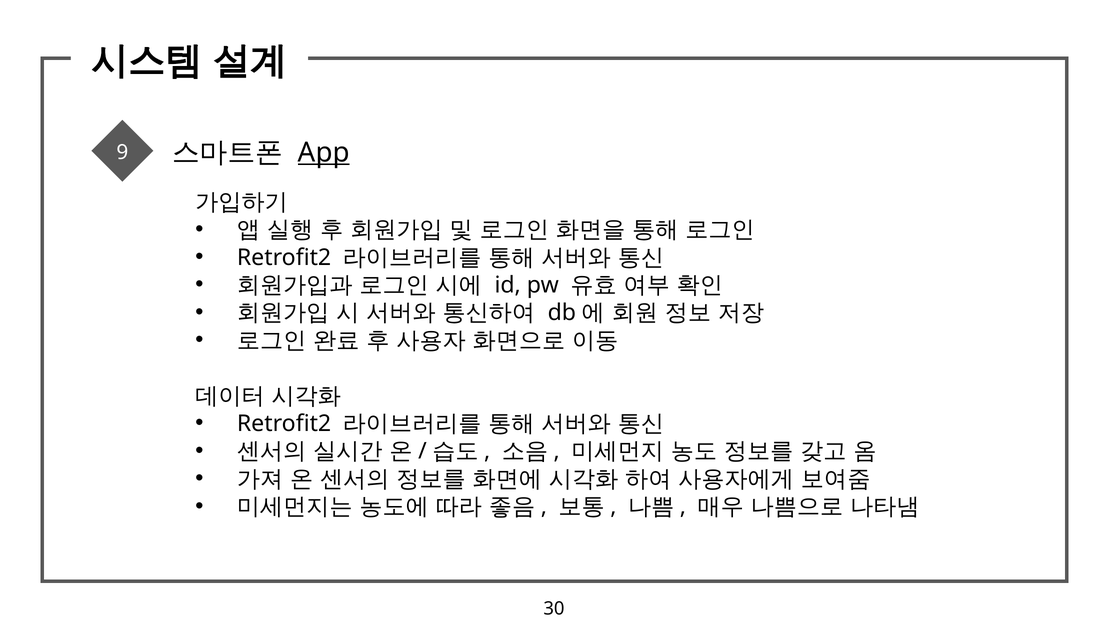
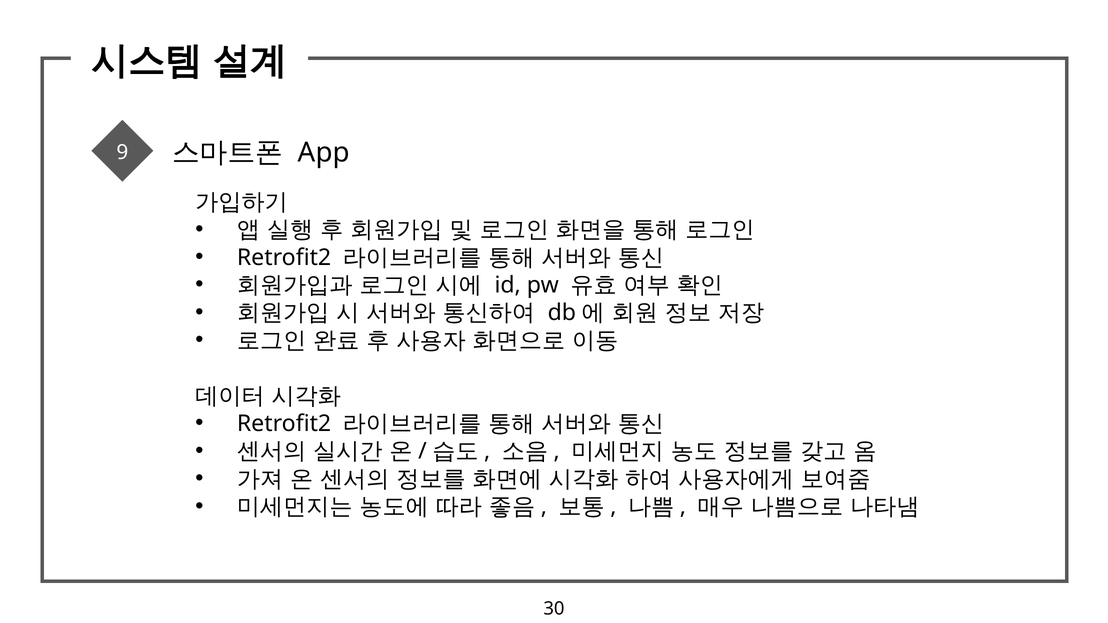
App underline: present -> none
